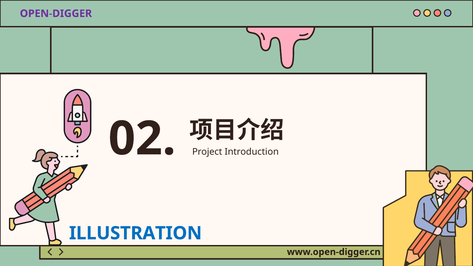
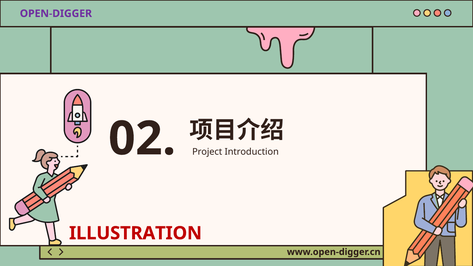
ILLUSTRATION colour: blue -> red
